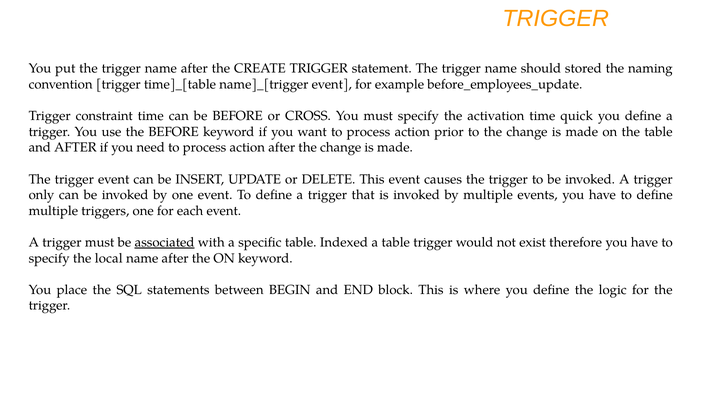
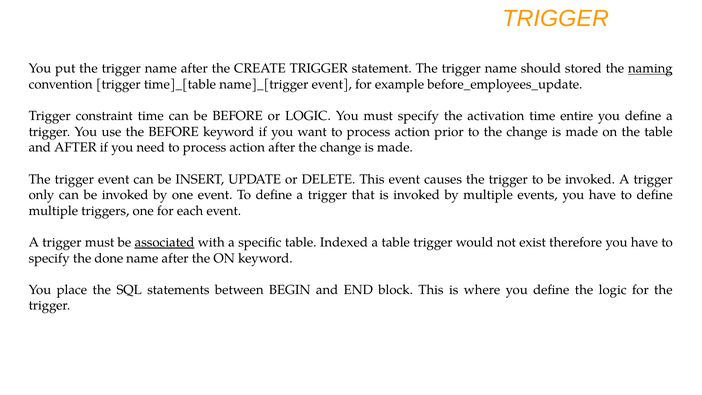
naming underline: none -> present
or CROSS: CROSS -> LOGIC
quick: quick -> entire
local: local -> done
